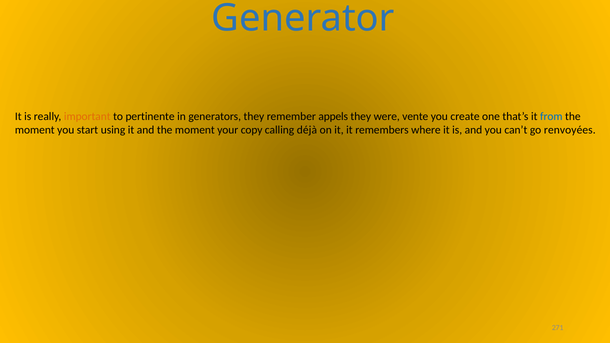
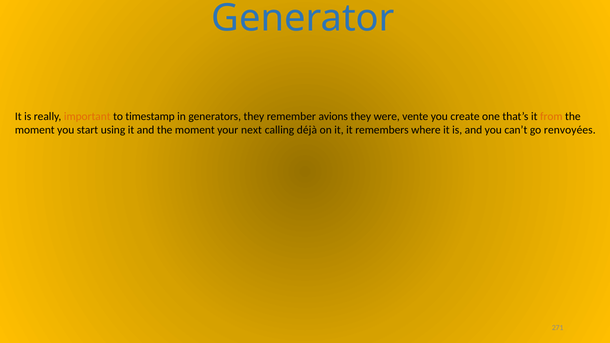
pertinente: pertinente -> timestamp
appels: appels -> avions
from colour: blue -> orange
copy: copy -> next
